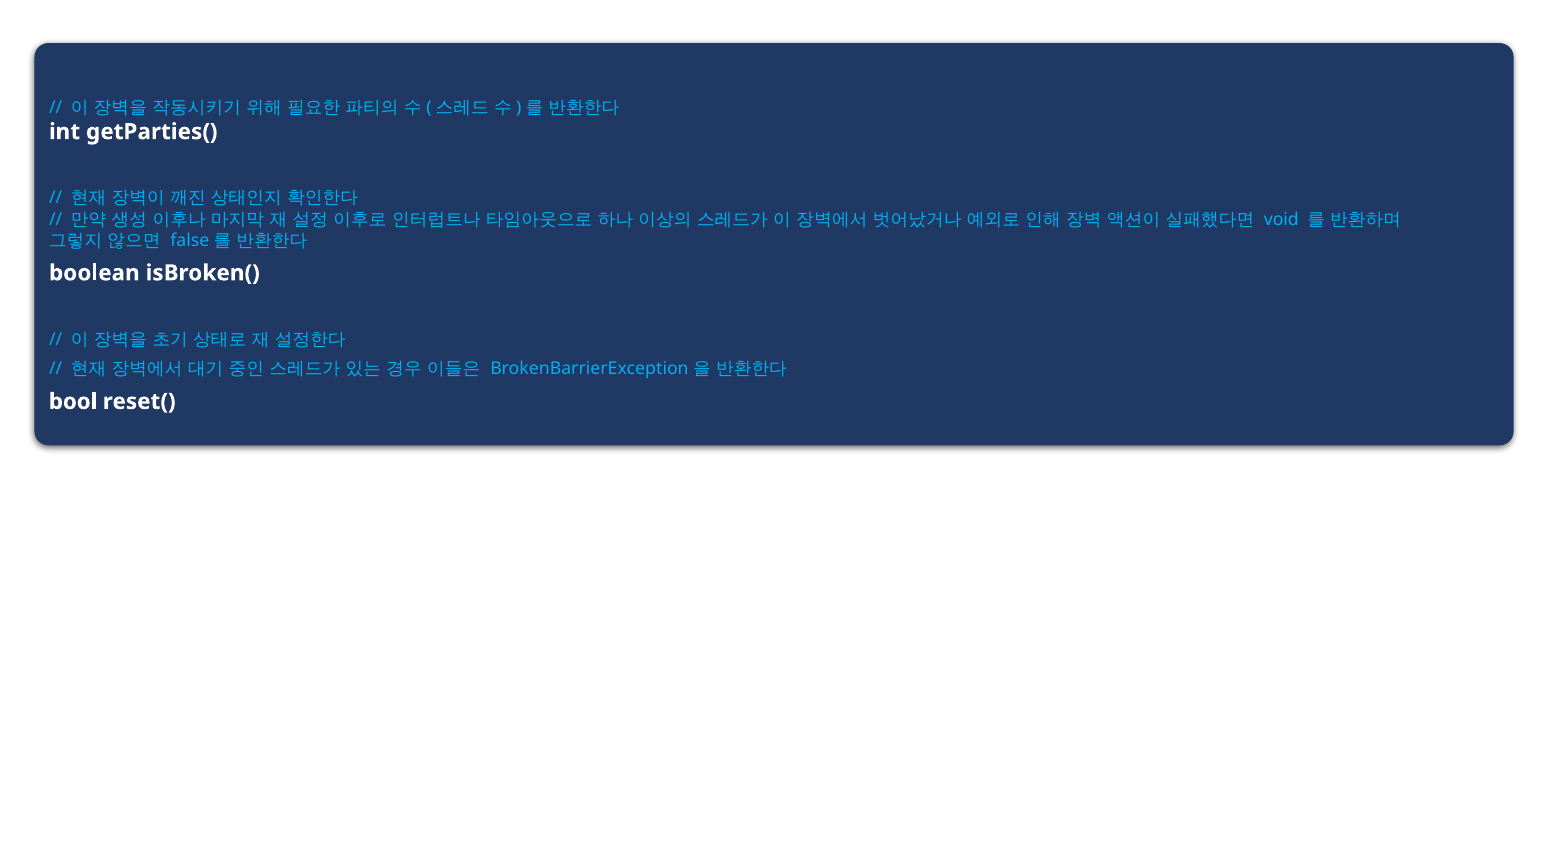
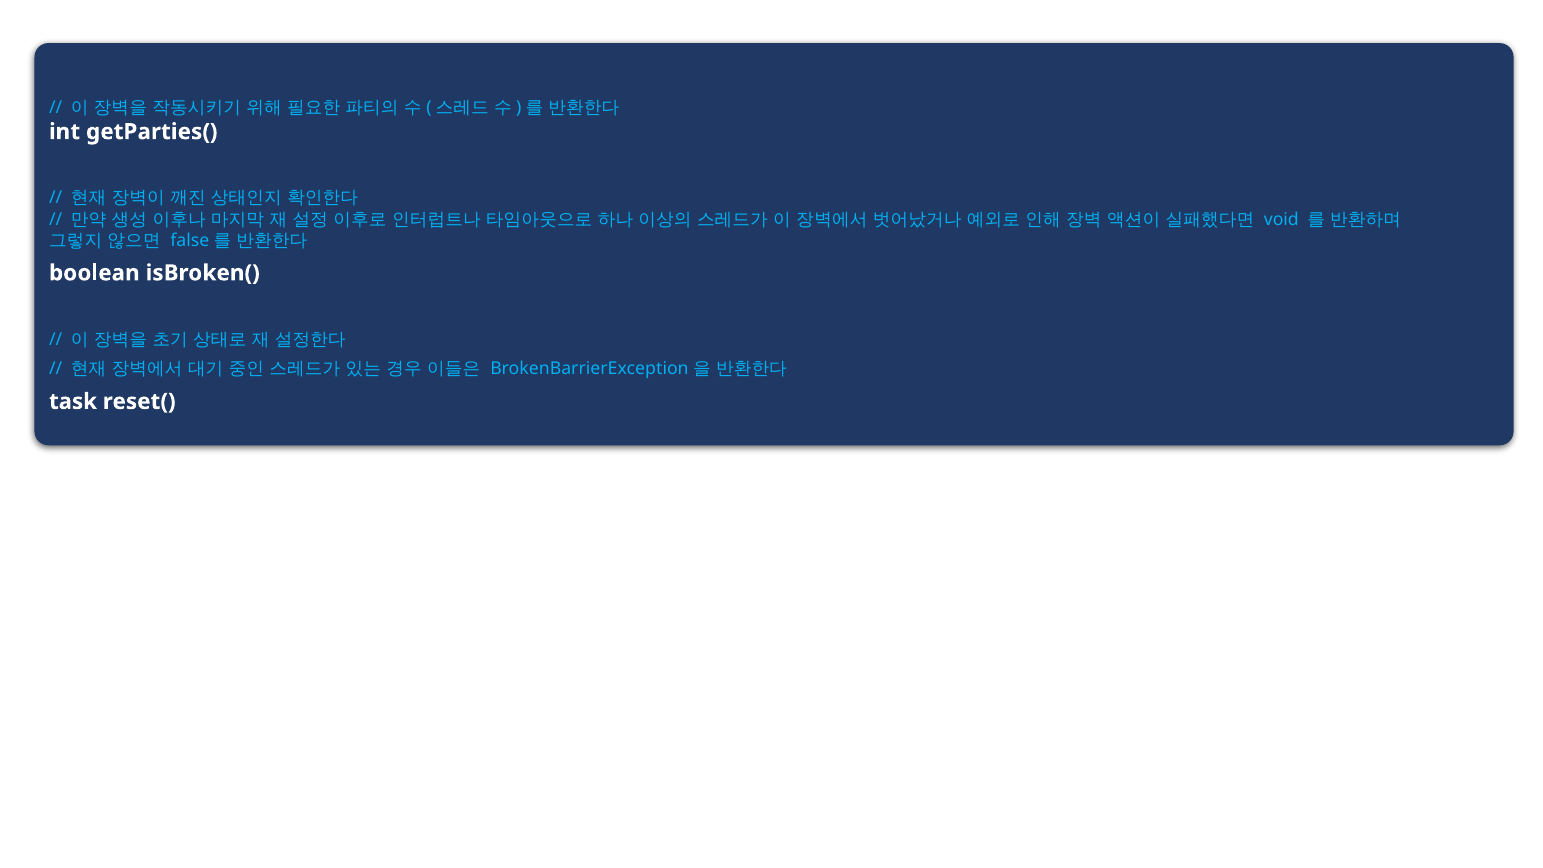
bool: bool -> task
